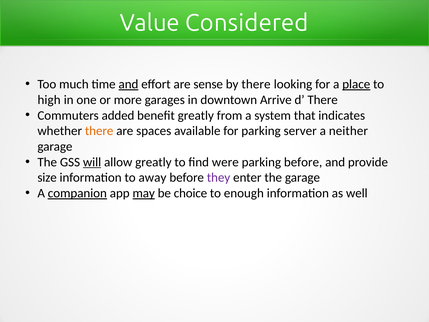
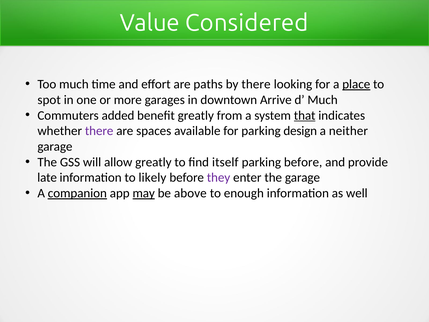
and at (128, 84) underline: present -> none
sense: sense -> paths
high: high -> spot
d There: There -> Much
that underline: none -> present
there at (99, 131) colour: orange -> purple
server: server -> design
will underline: present -> none
were: were -> itself
size: size -> late
away: away -> likely
choice: choice -> above
